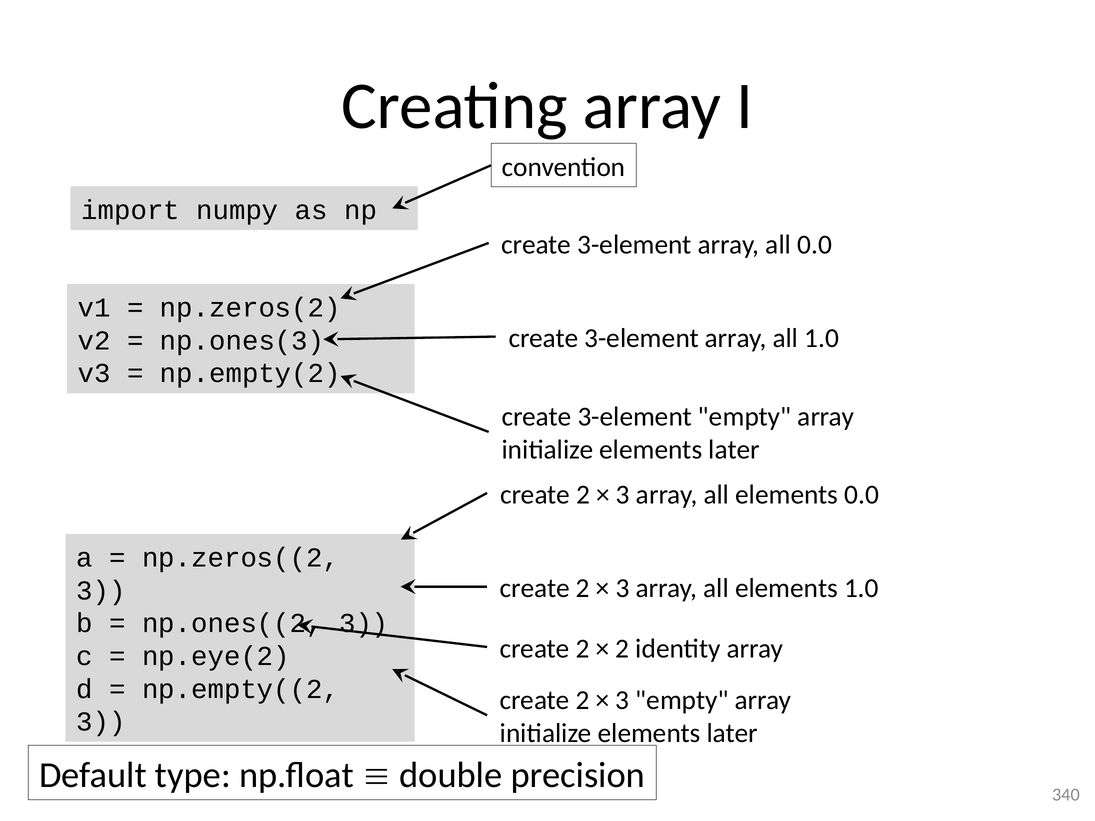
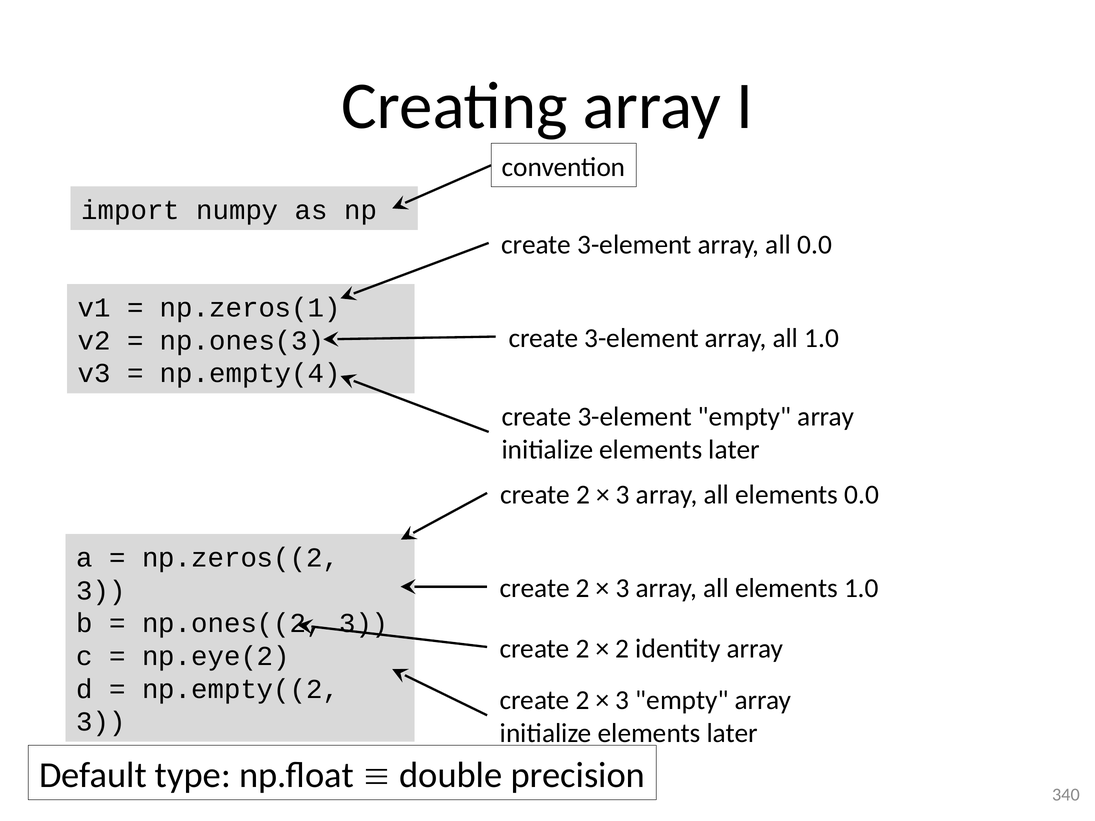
np.zeros(2: np.zeros(2 -> np.zeros(1
np.empty(2: np.empty(2 -> np.empty(4
